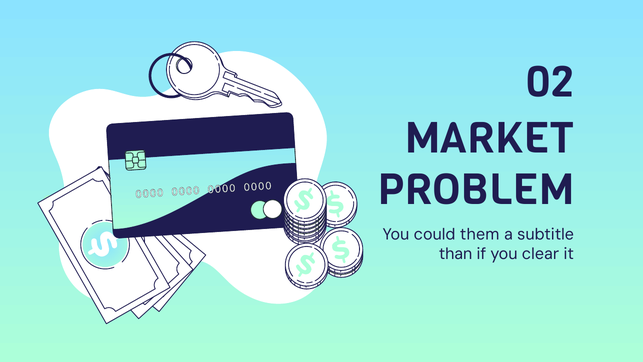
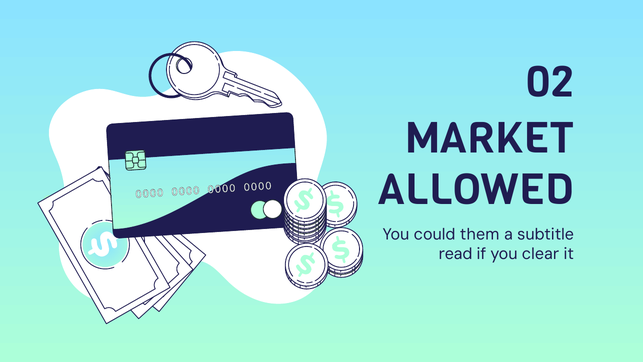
PROBLEM: PROBLEM -> ALLOWED
than: than -> read
